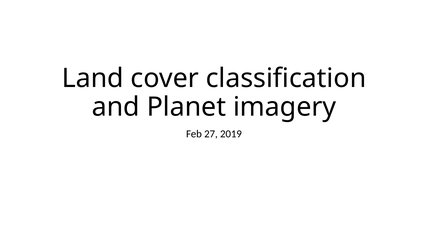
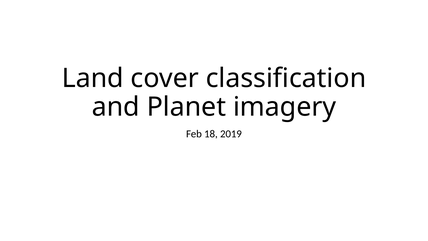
27: 27 -> 18
